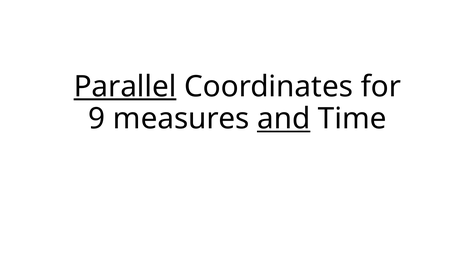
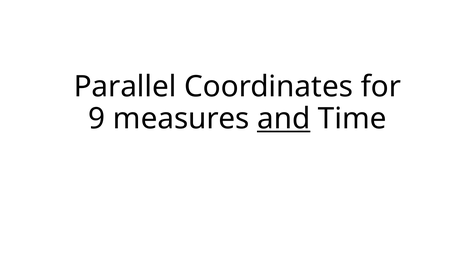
Parallel underline: present -> none
